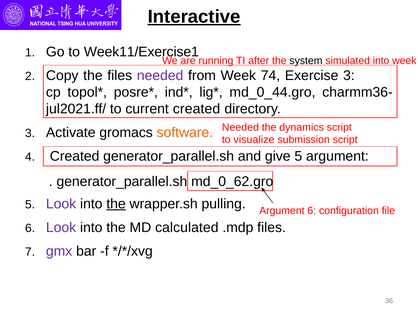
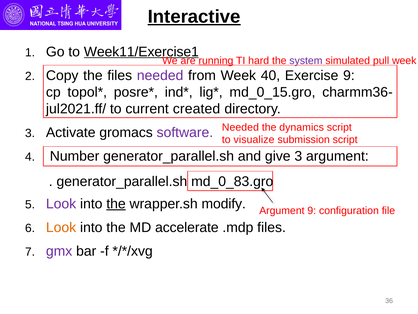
Week11/Exercise1 underline: none -> present
running underline: none -> present
after: after -> hard
system colour: black -> purple
simulated into: into -> pull
74: 74 -> 40
Exercise 3: 3 -> 9
md_0_44.gro: md_0_44.gro -> md_0_15.gro
software colour: orange -> purple
Created at (75, 156): Created -> Number
give 5: 5 -> 3
md_0_62.gro: md_0_62.gro -> md_0_83.gro
pulling: pulling -> modify
Argument 6: 6 -> 9
Look at (61, 227) colour: purple -> orange
calculated: calculated -> accelerate
